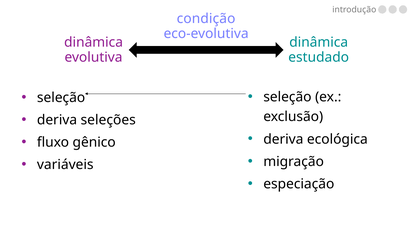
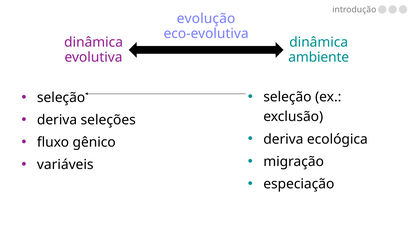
condição: condição -> evolução
estudado: estudado -> ambiente
